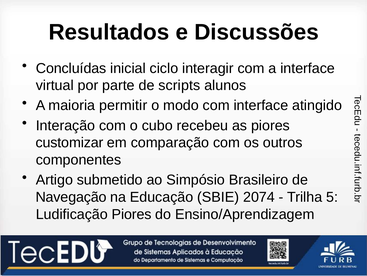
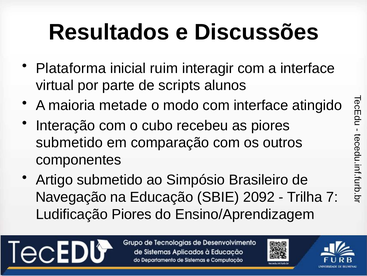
Concluídas: Concluídas -> Plataforma
ciclo: ciclo -> ruim
permitir: permitir -> metade
customizar at (70, 142): customizar -> submetido
2074: 2074 -> 2092
5: 5 -> 7
